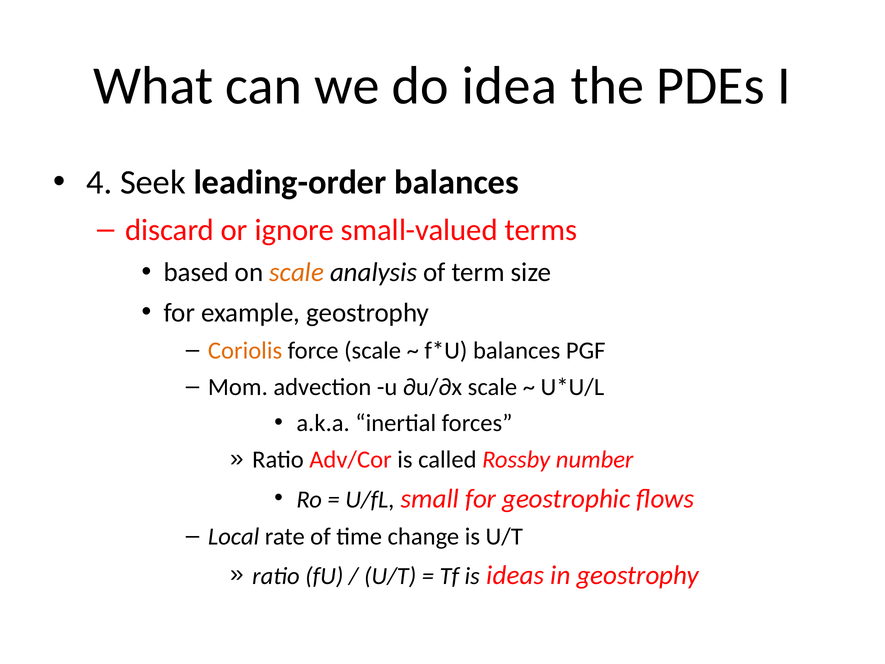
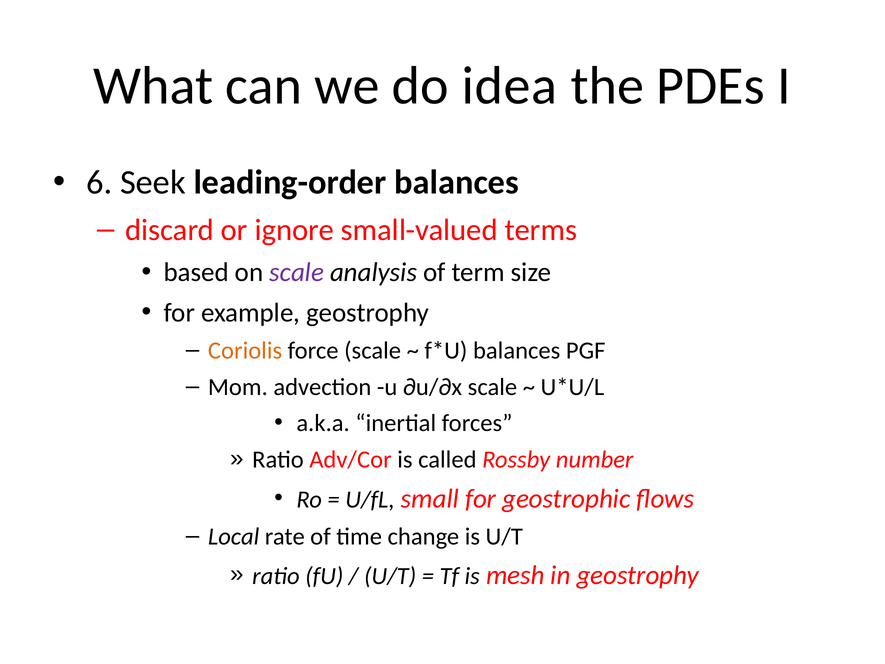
4: 4 -> 6
scale at (297, 272) colour: orange -> purple
ideas: ideas -> mesh
